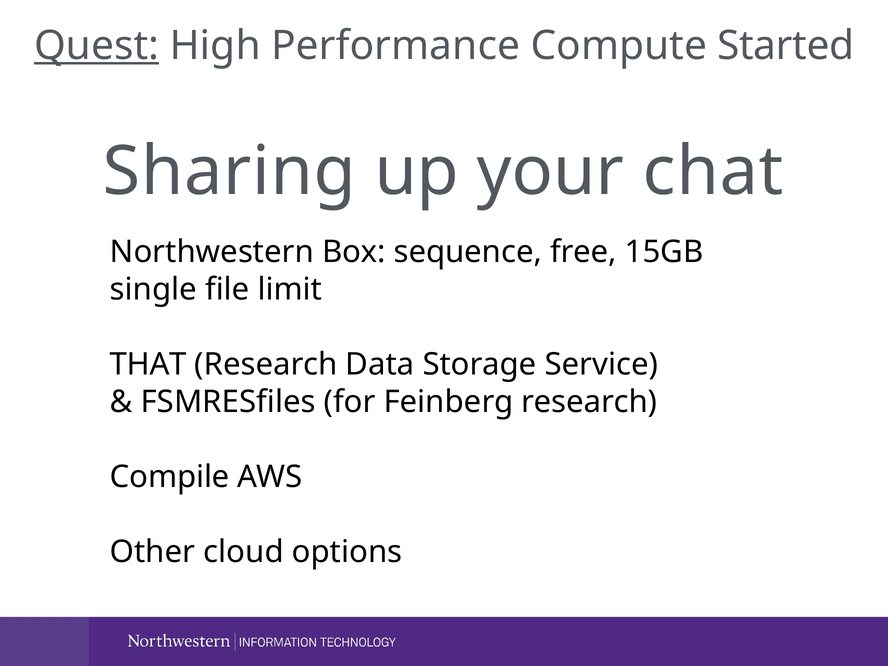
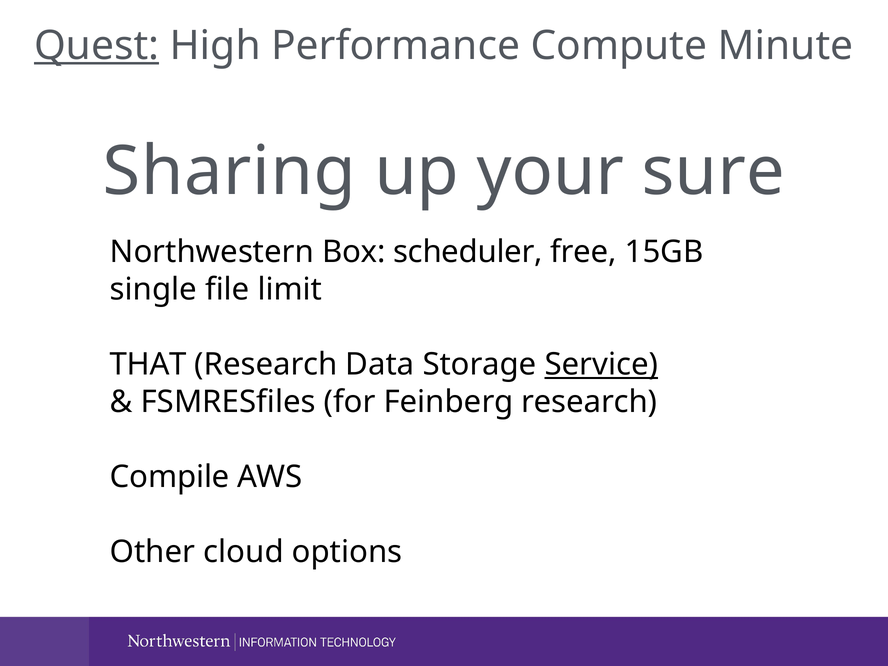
Started: Started -> Minute
chat: chat -> sure
sequence: sequence -> scheduler
Service underline: none -> present
